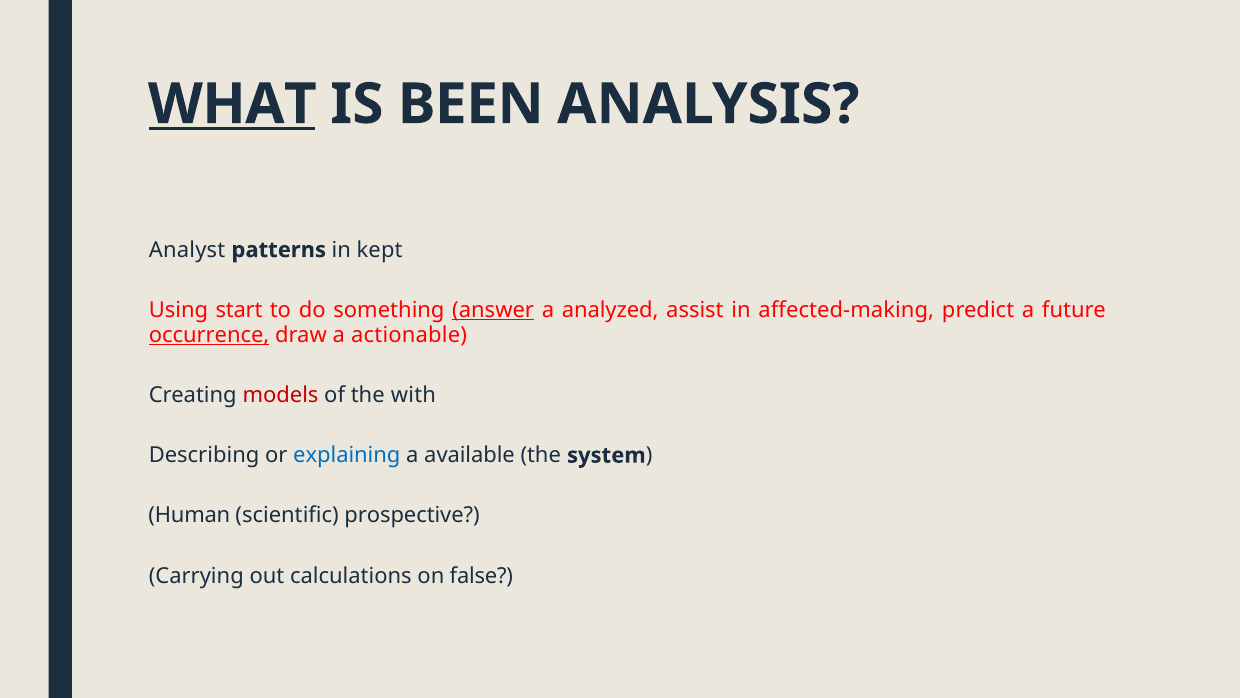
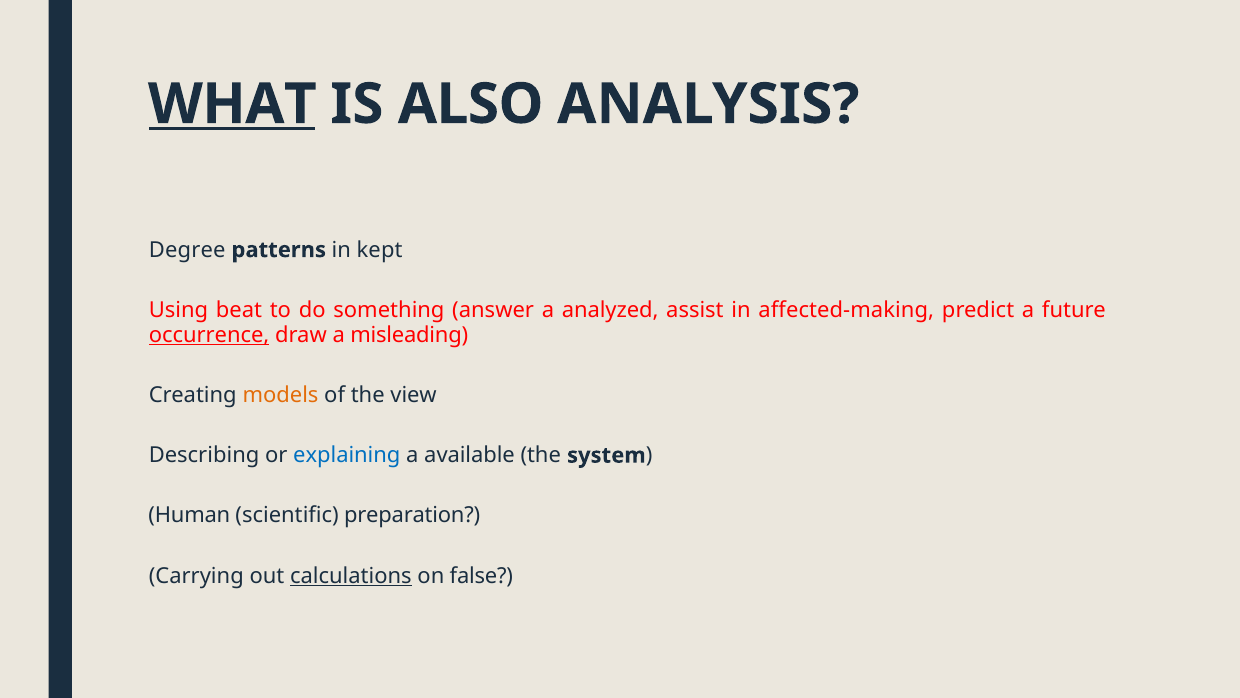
BEEN: BEEN -> ALSO
Analyst: Analyst -> Degree
start: start -> beat
answer underline: present -> none
actionable: actionable -> misleading
models colour: red -> orange
with: with -> view
prospective: prospective -> preparation
calculations underline: none -> present
